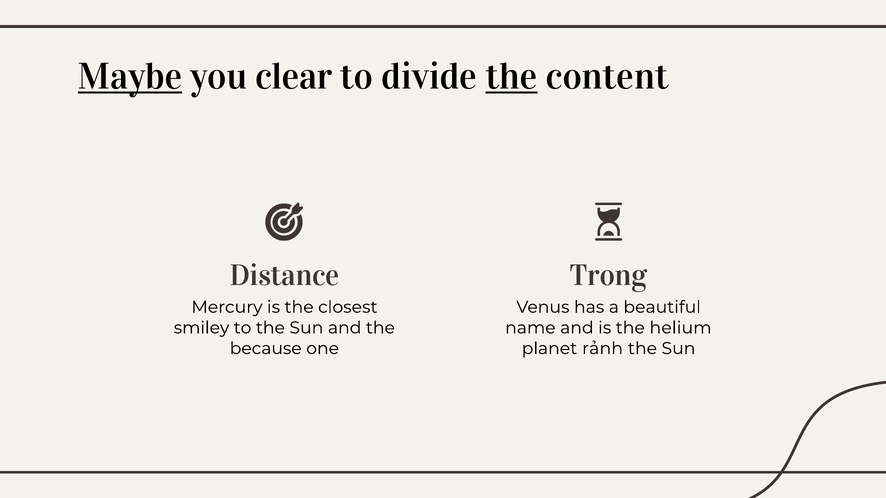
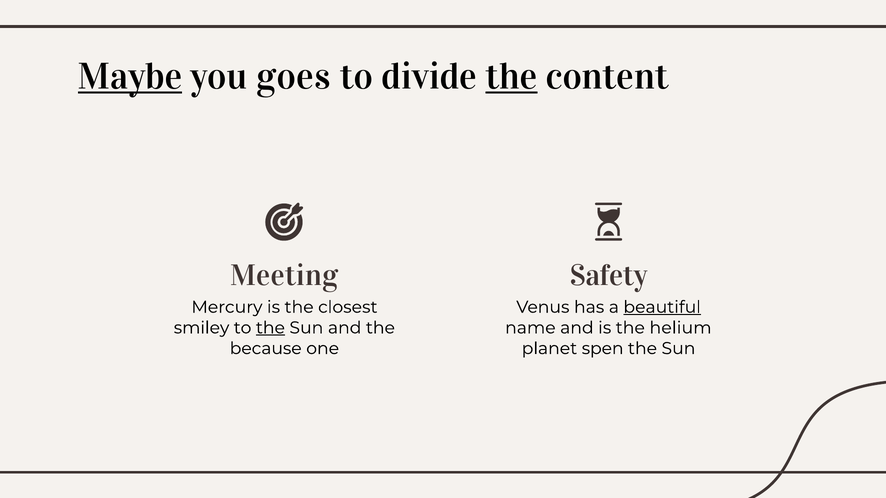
clear: clear -> goes
Distance: Distance -> Meeting
Trong: Trong -> Safety
beautiful underline: none -> present
the at (270, 328) underline: none -> present
rảnh: rảnh -> spen
